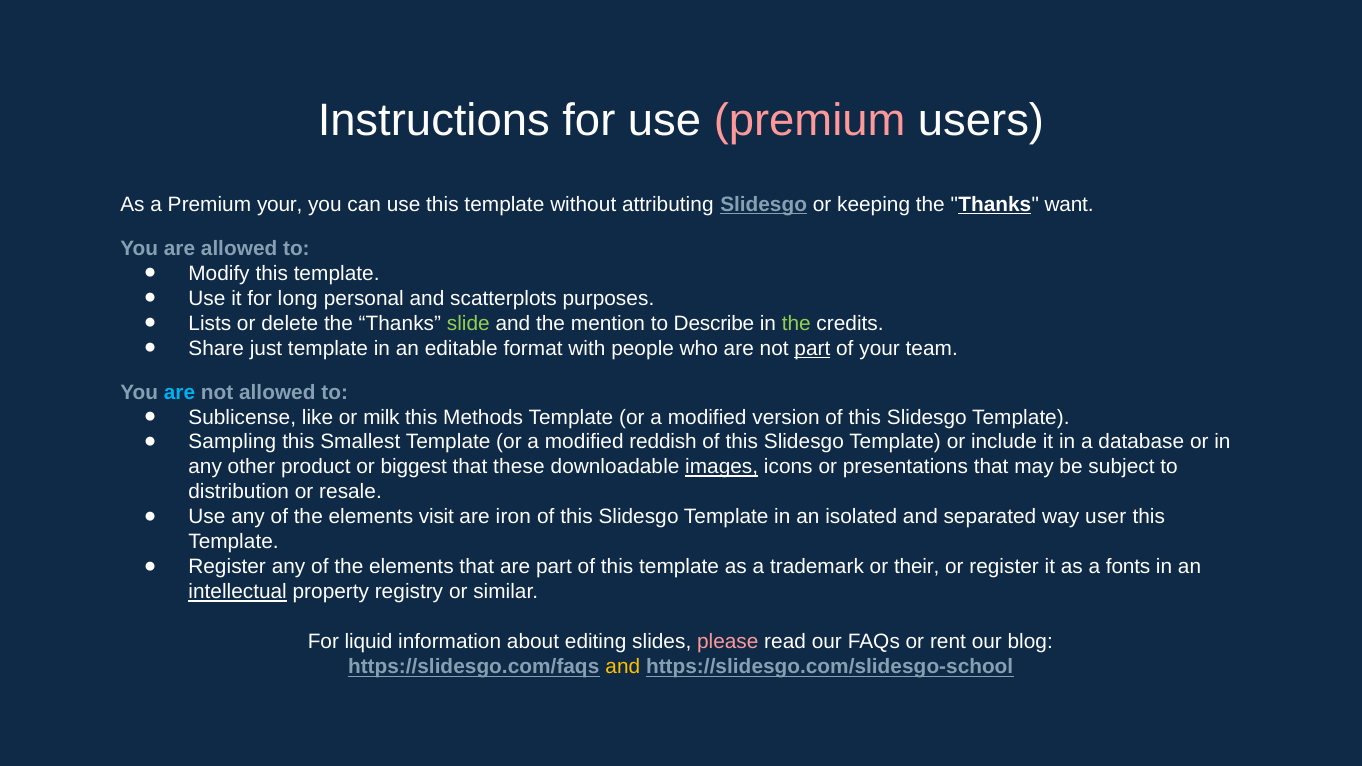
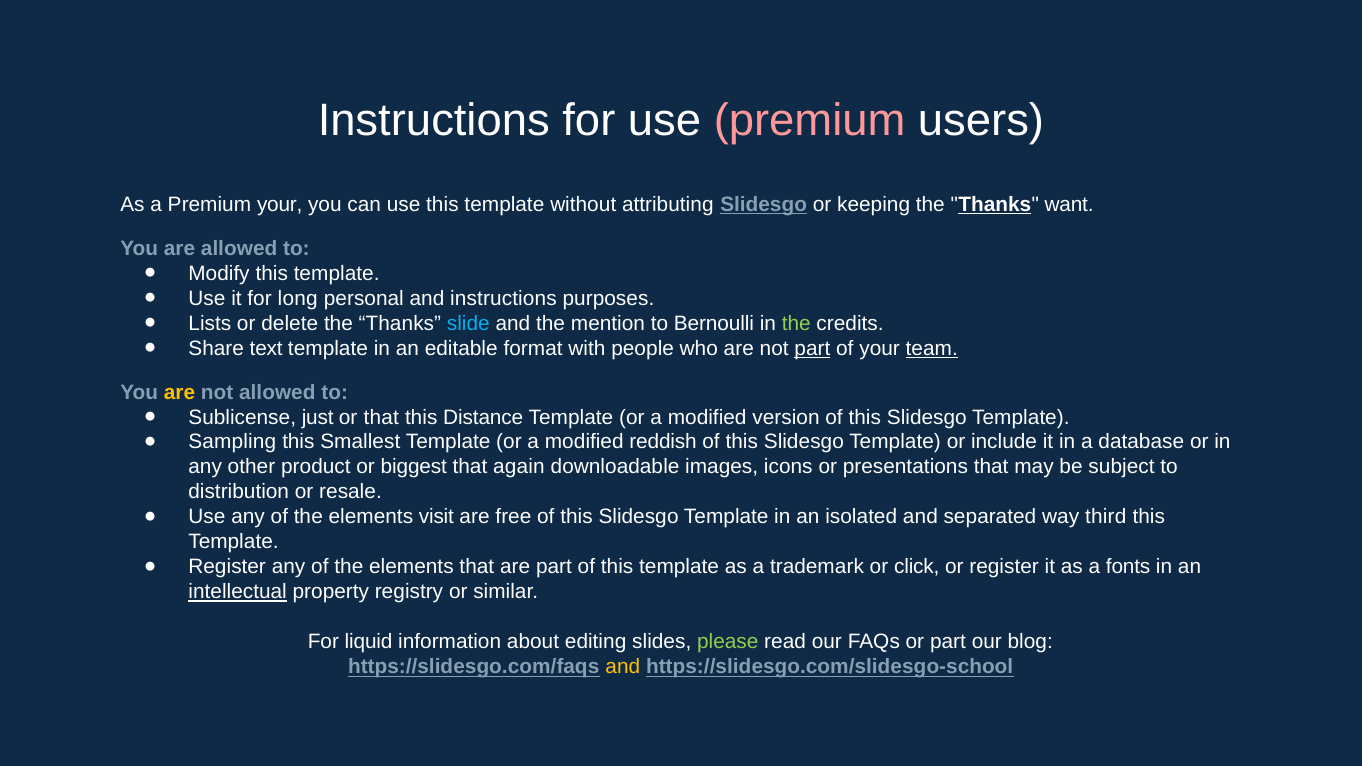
and scatterplots: scatterplots -> instructions
slide colour: light green -> light blue
Describe: Describe -> Bernoulli
just: just -> text
team underline: none -> present
are at (179, 392) colour: light blue -> yellow
like: like -> just
or milk: milk -> that
Methods: Methods -> Distance
these: these -> again
images underline: present -> none
iron: iron -> free
user: user -> third
their: their -> click
please colour: pink -> light green
or rent: rent -> part
